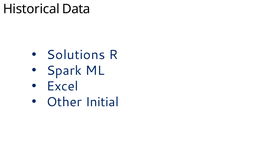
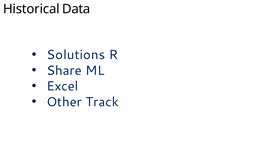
Spark: Spark -> Share
Initial: Initial -> Track
